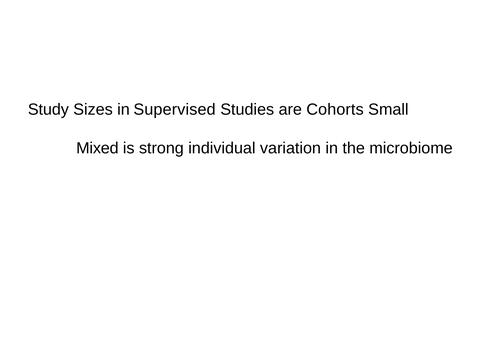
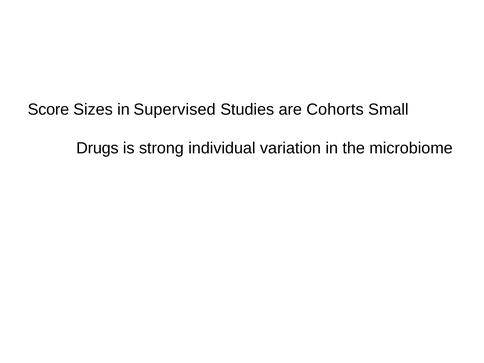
Study: Study -> Score
Mixed: Mixed -> Drugs
